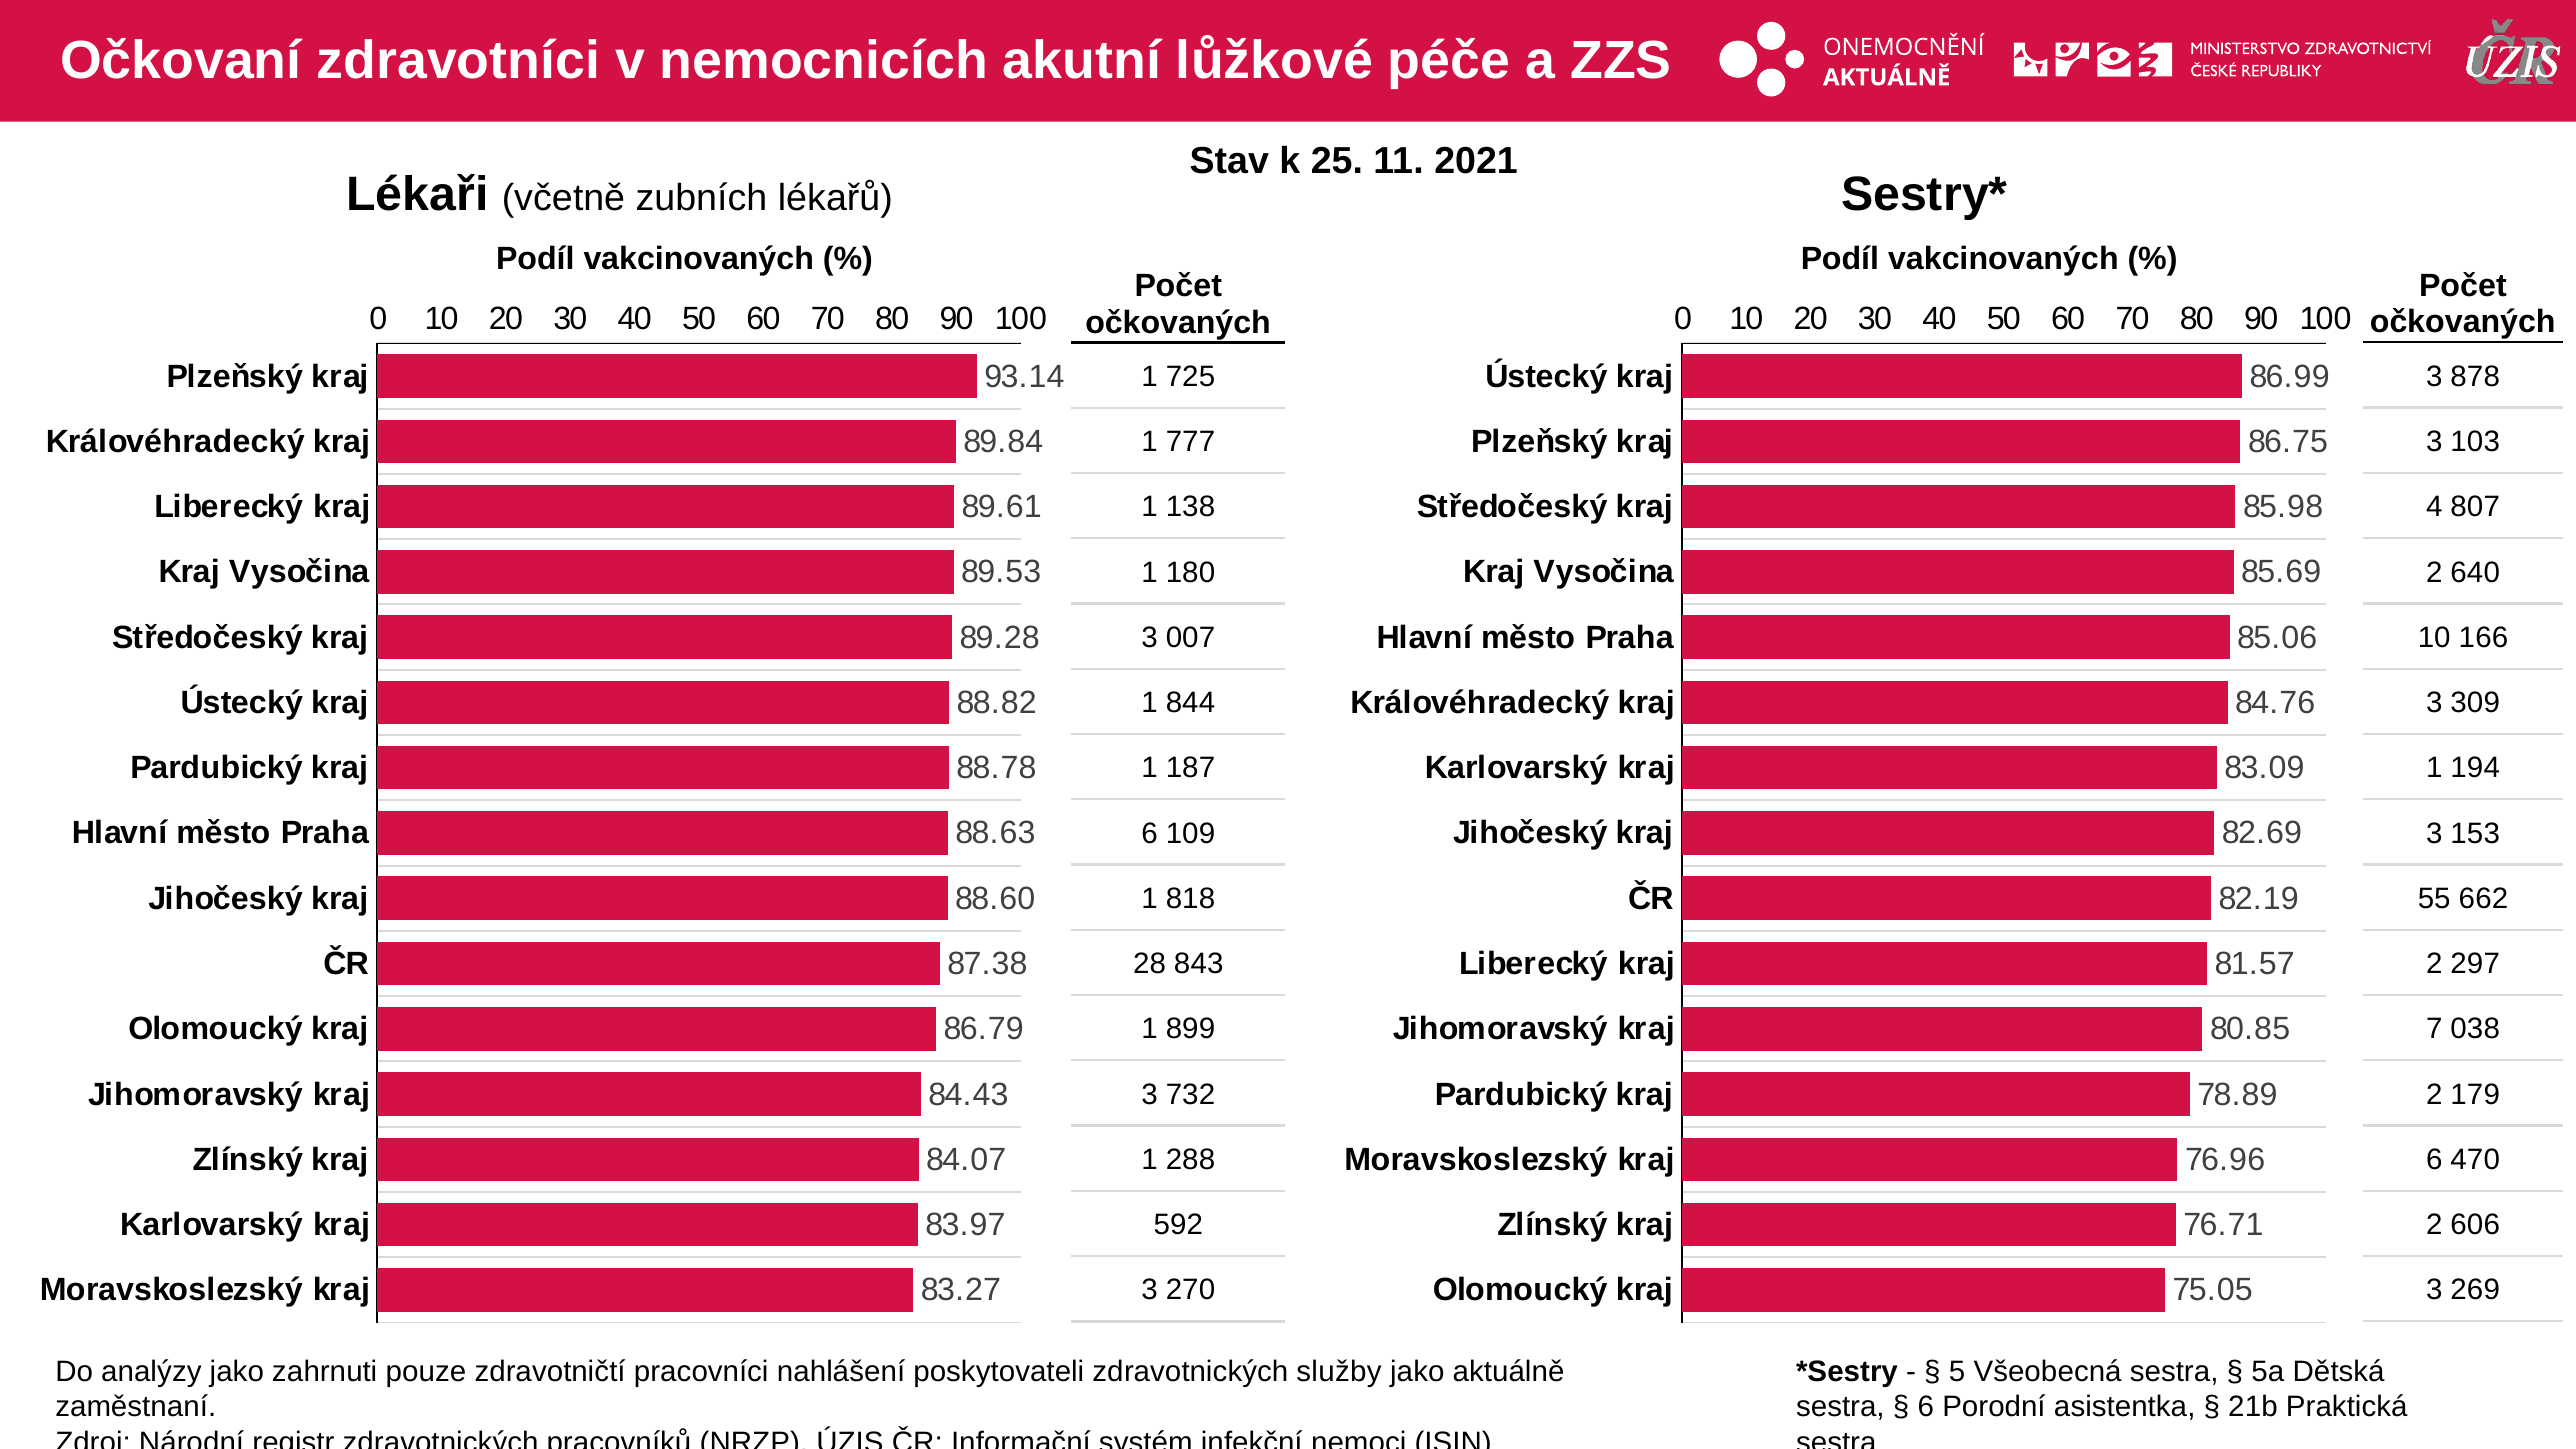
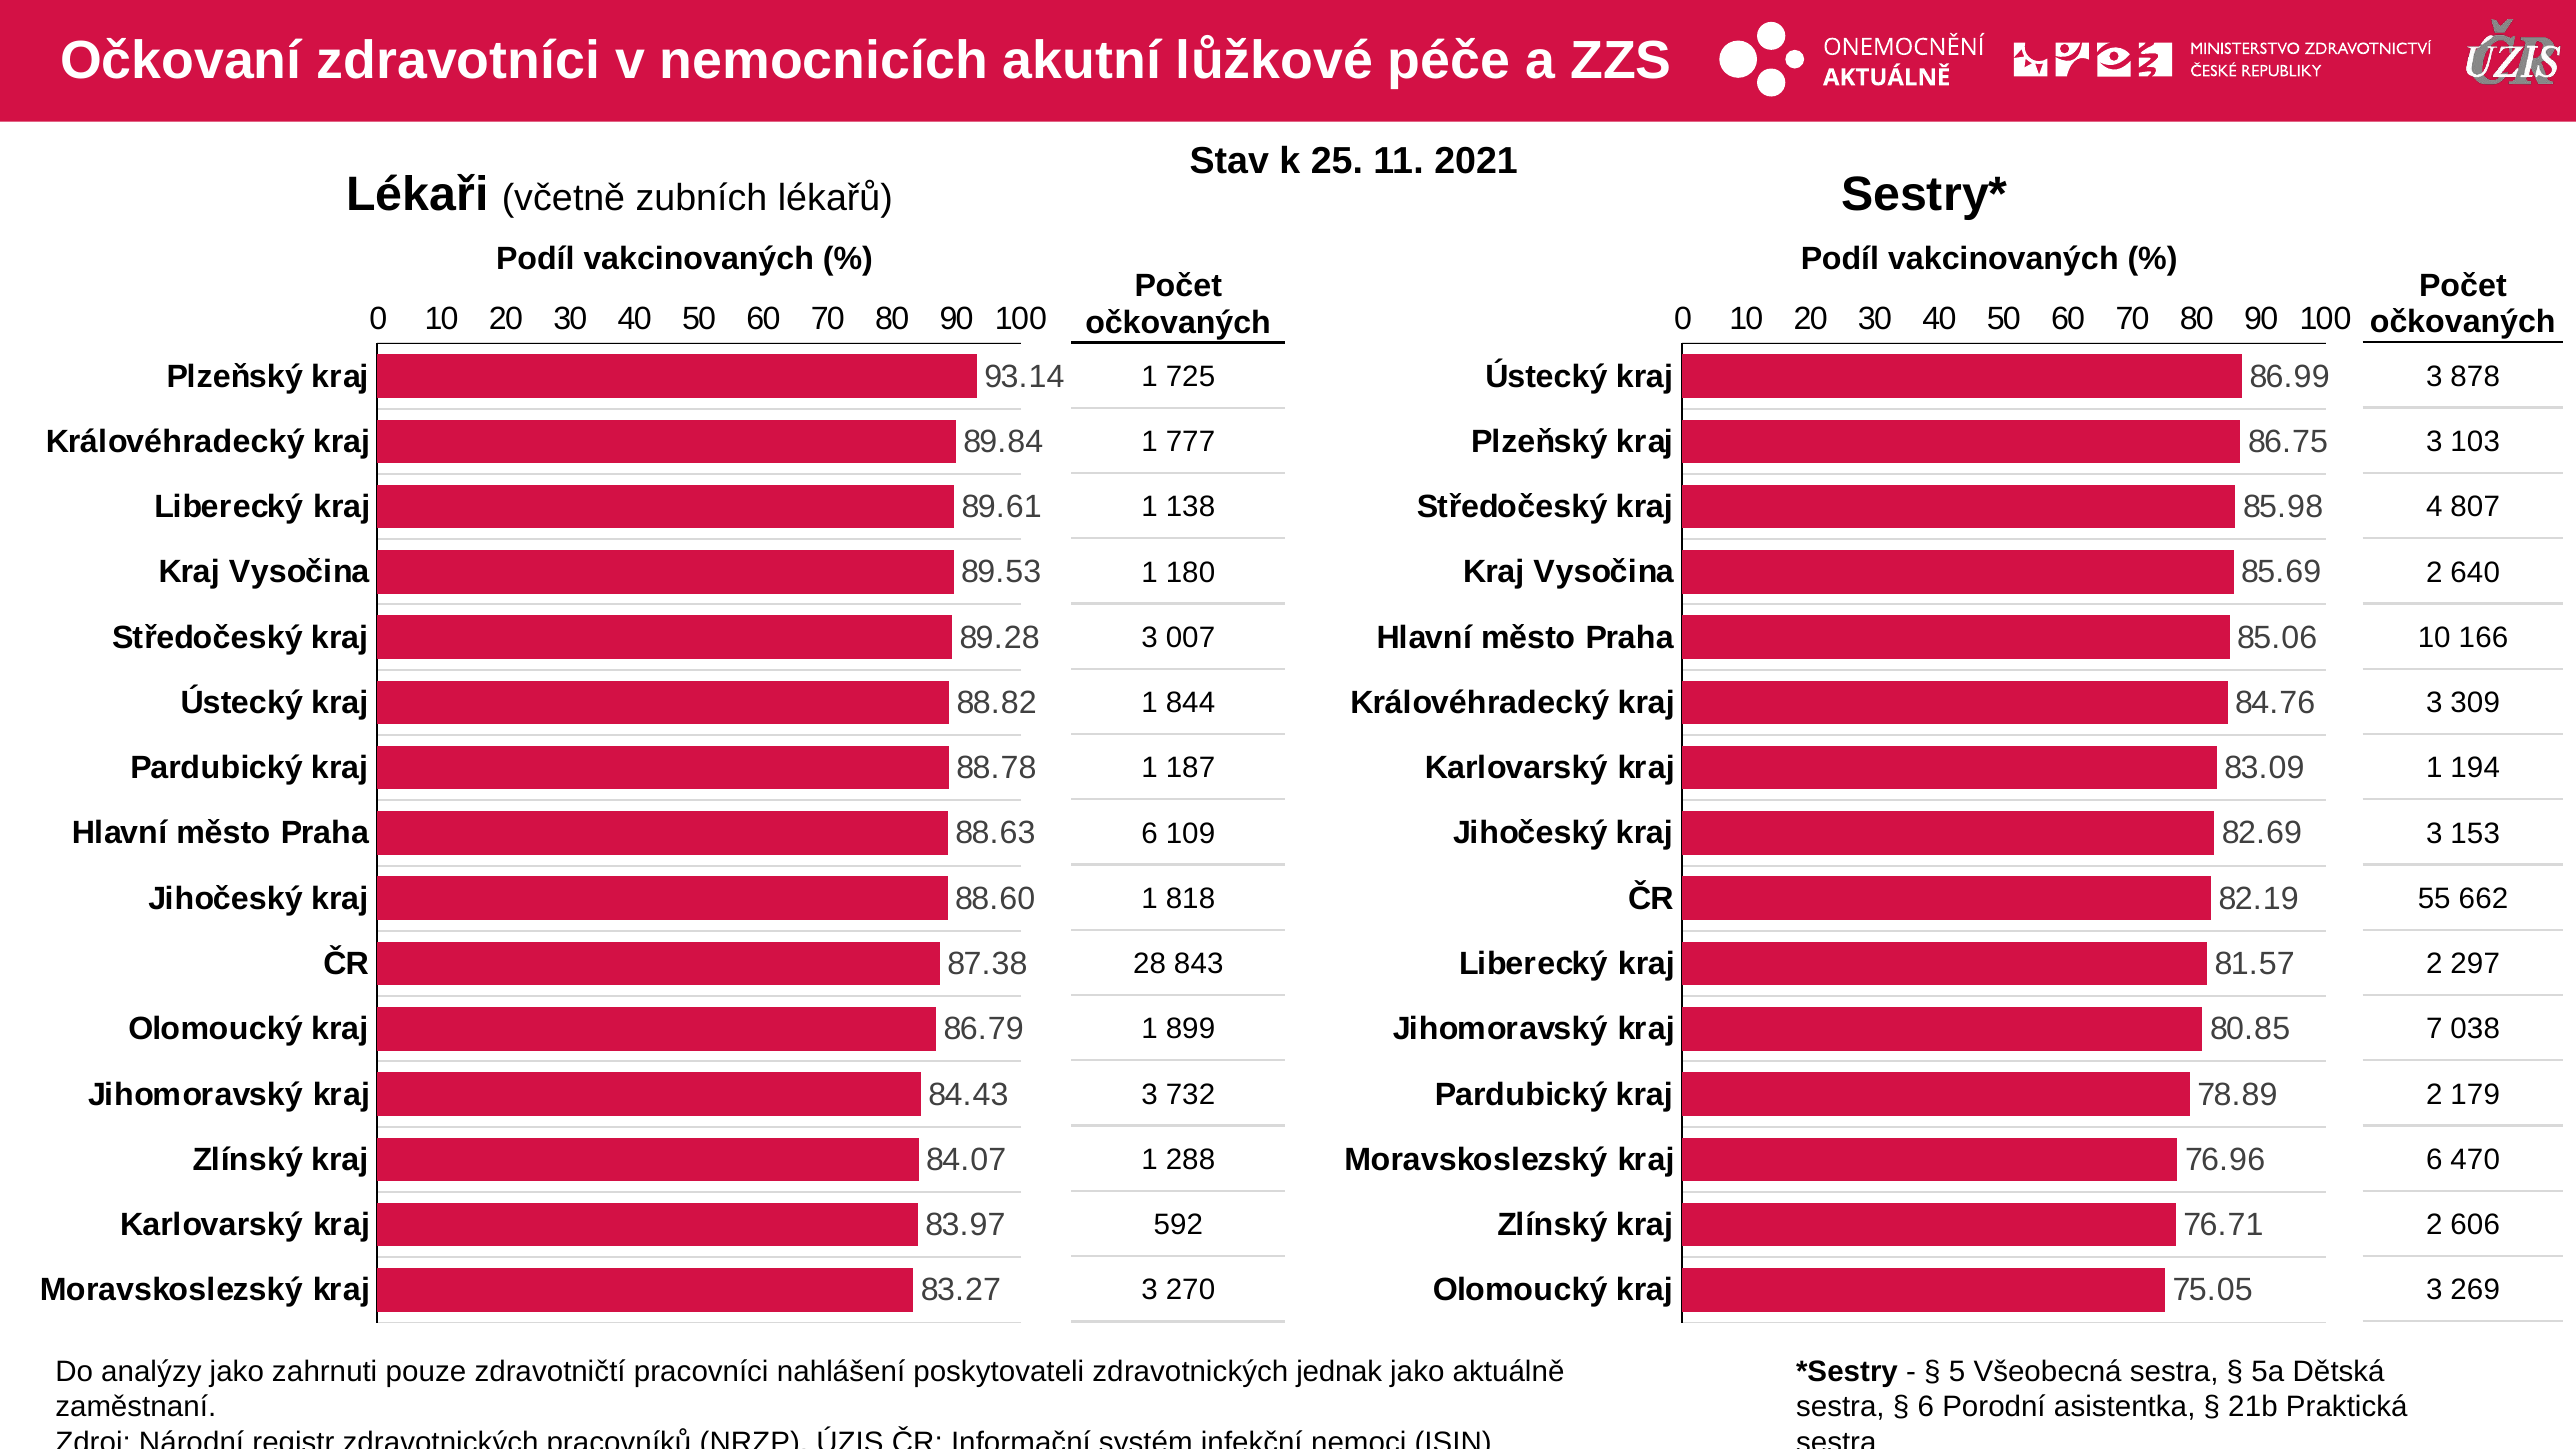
služby: služby -> jednak
